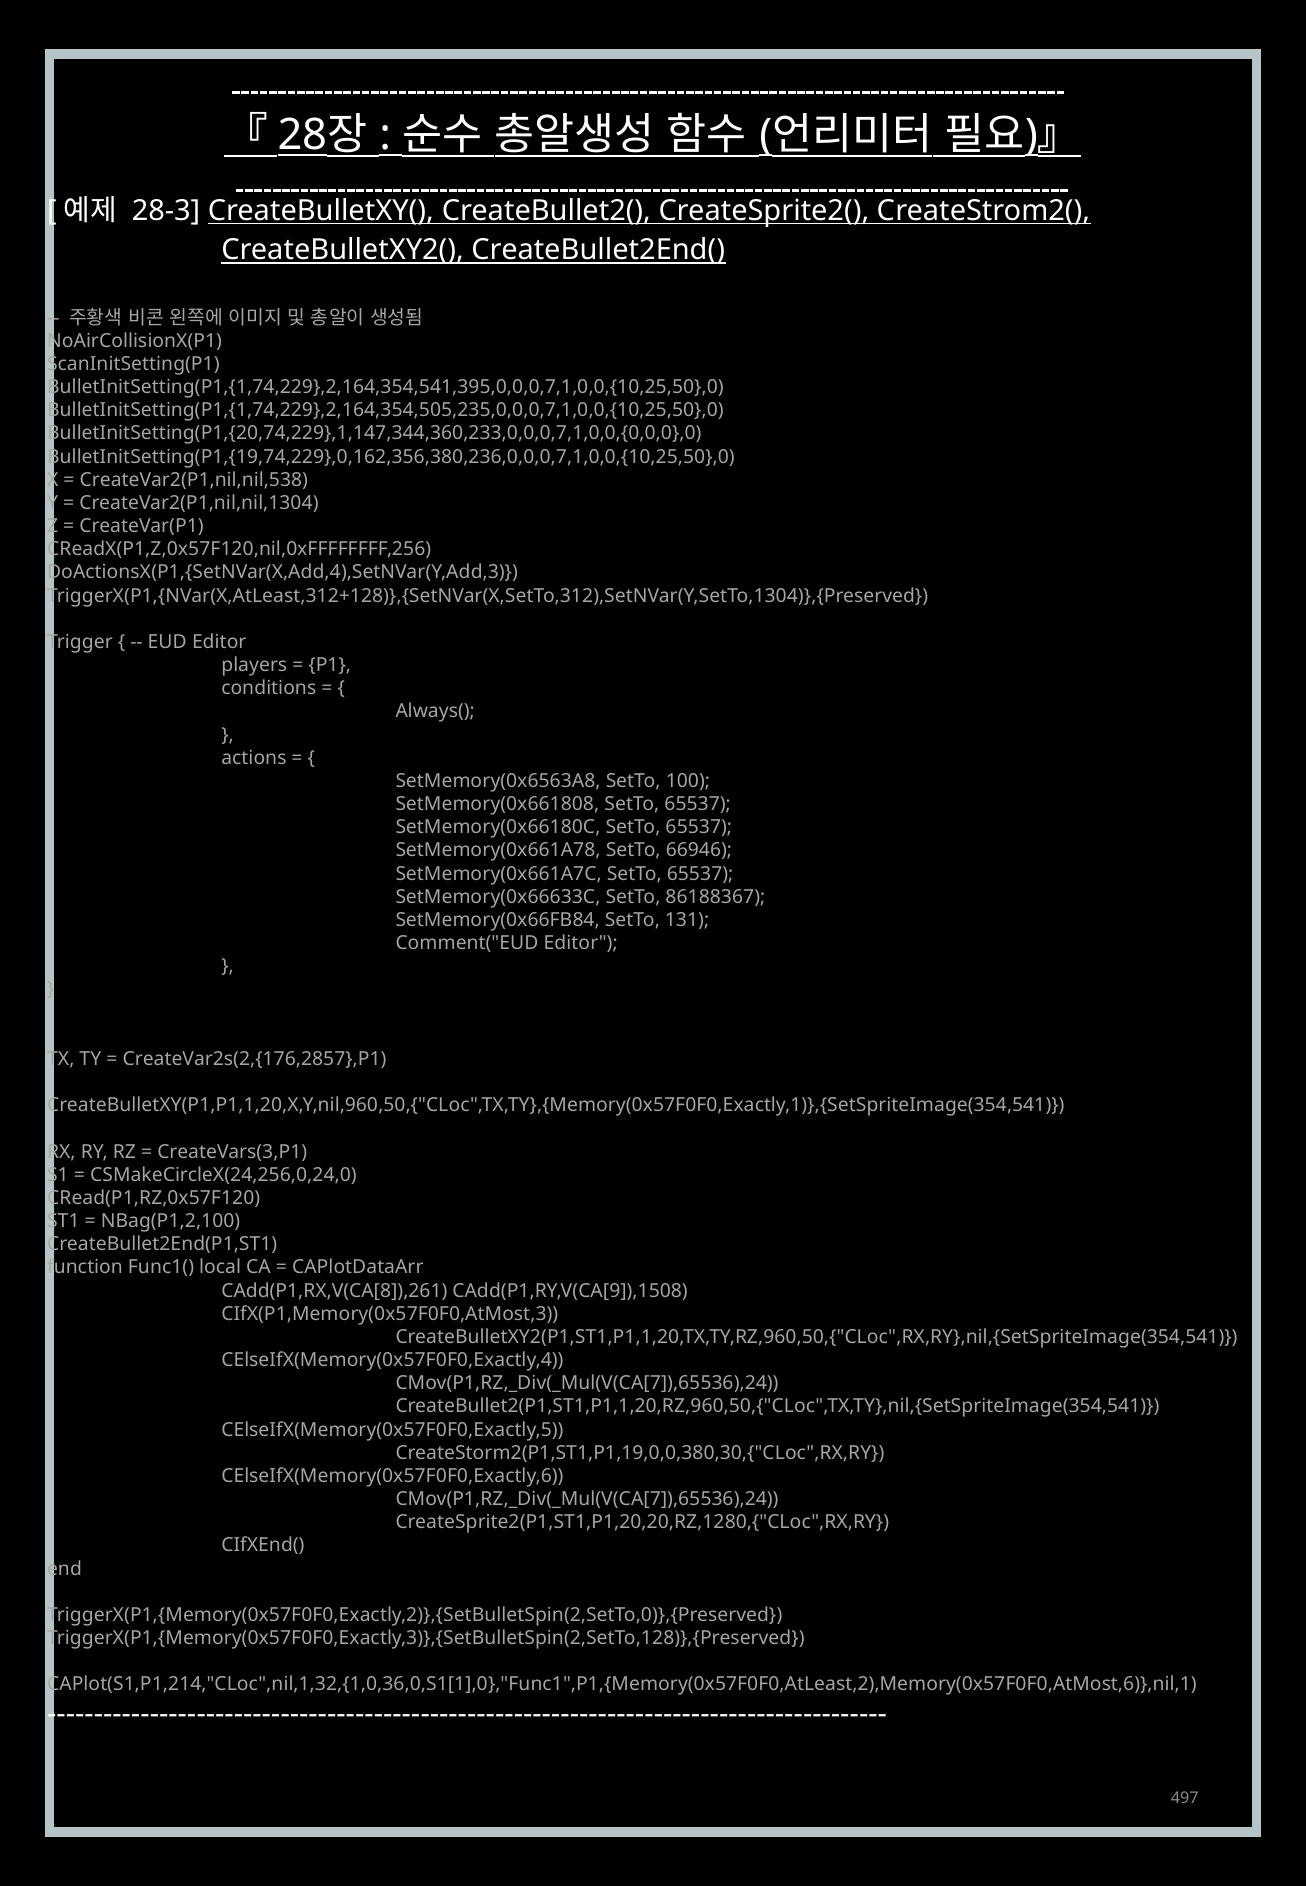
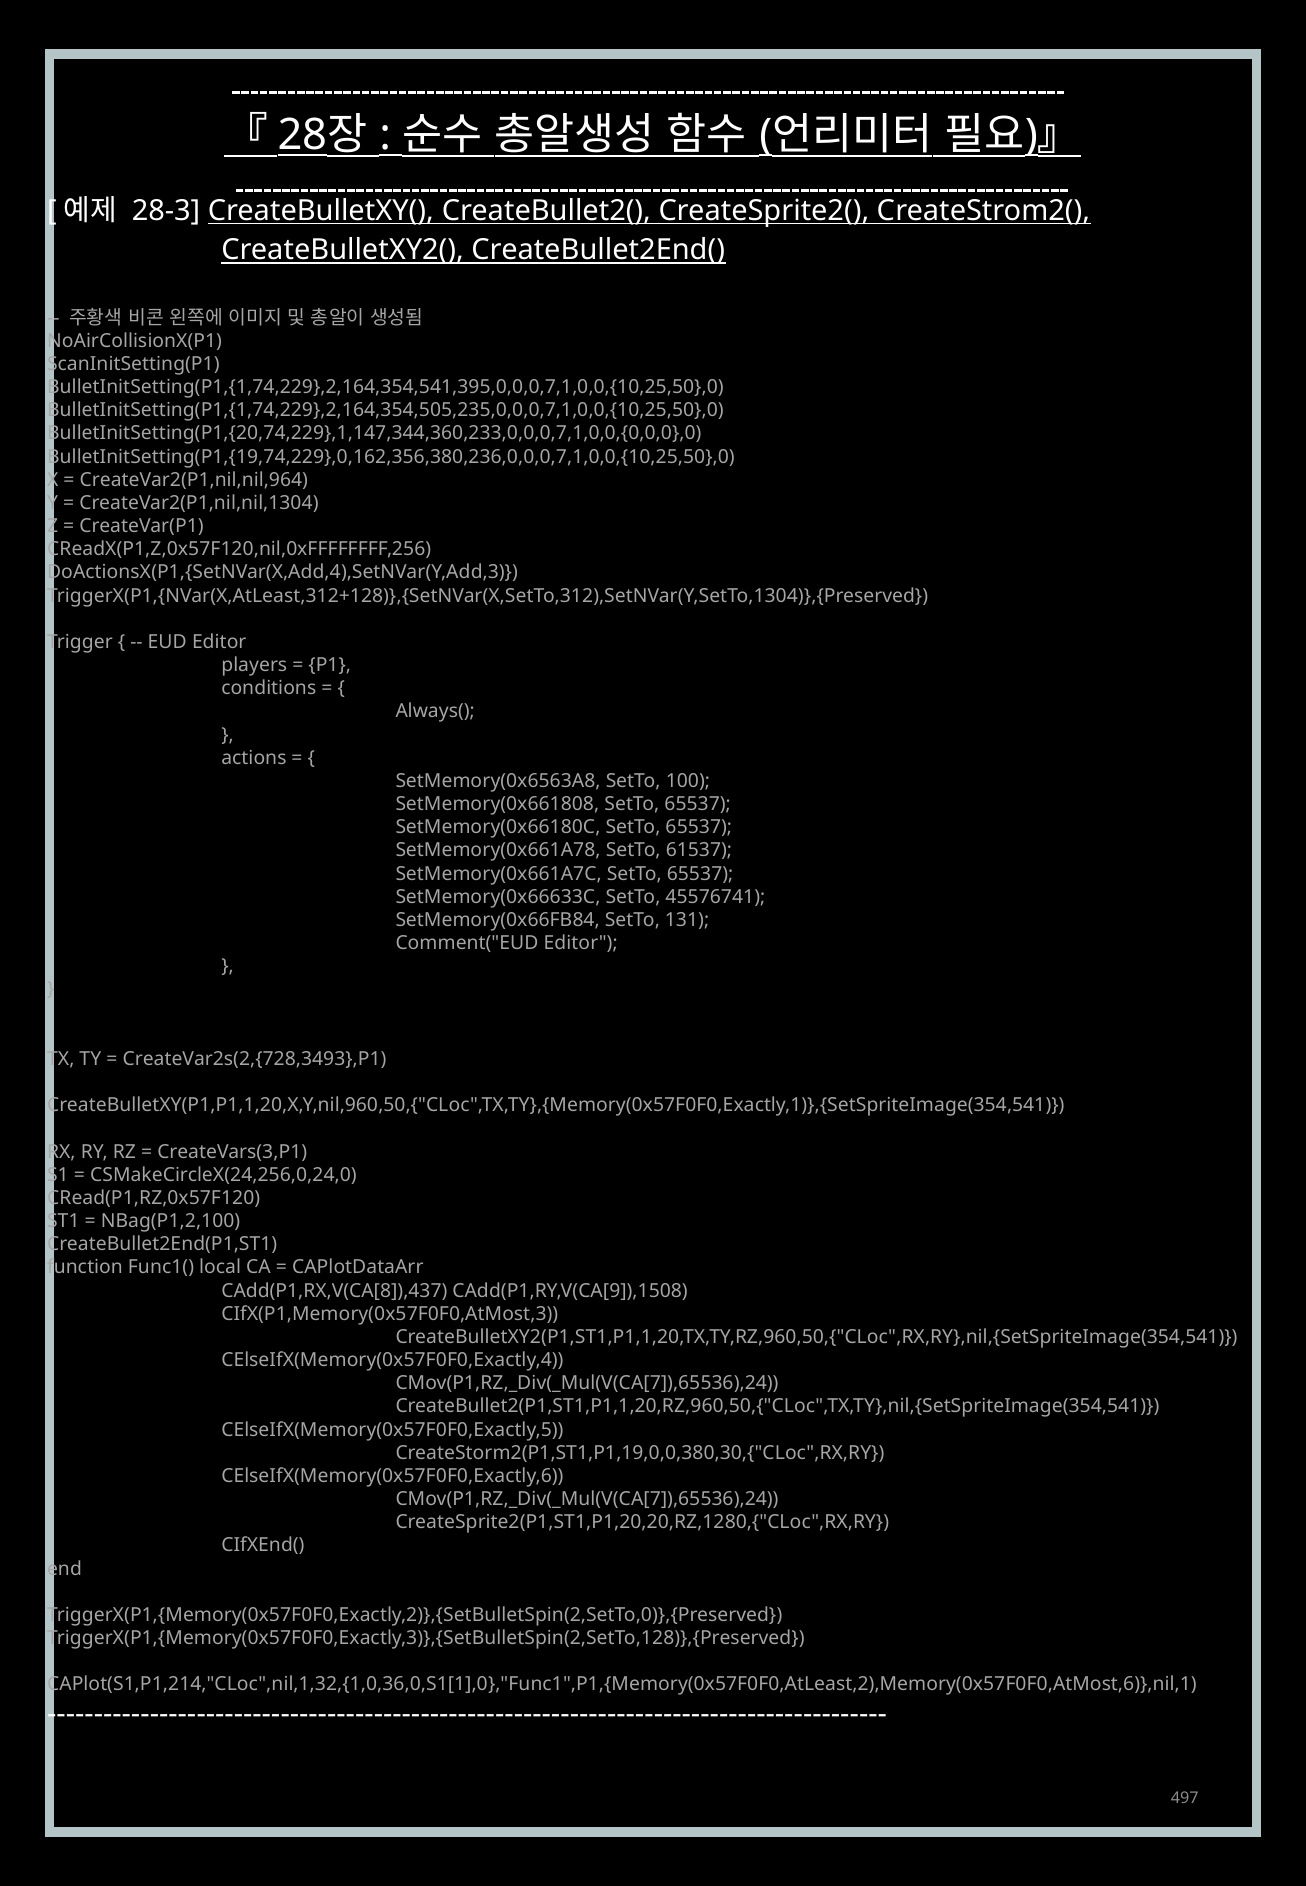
CreateVar2(P1,nil,nil,538: CreateVar2(P1,nil,nil,538 -> CreateVar2(P1,nil,nil,964
66946: 66946 -> 61537
86188367: 86188367 -> 45576741
CreateVar2s(2,{176,2857},P1: CreateVar2s(2,{176,2857},P1 -> CreateVar2s(2,{728,3493},P1
CAdd(P1,RX,V(CA[8]),261: CAdd(P1,RX,V(CA[8]),261 -> CAdd(P1,RX,V(CA[8]),437
